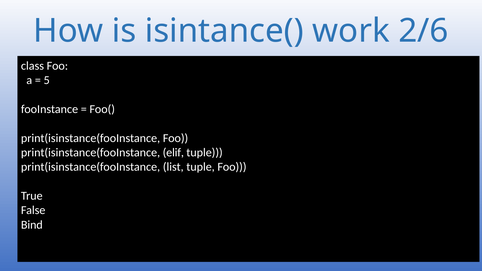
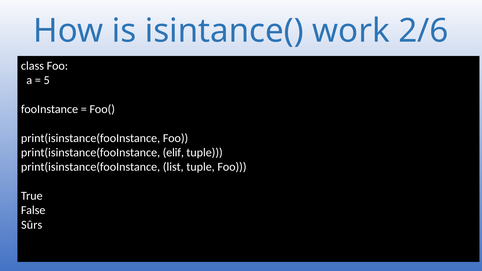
Bind: Bind -> Sûrs
